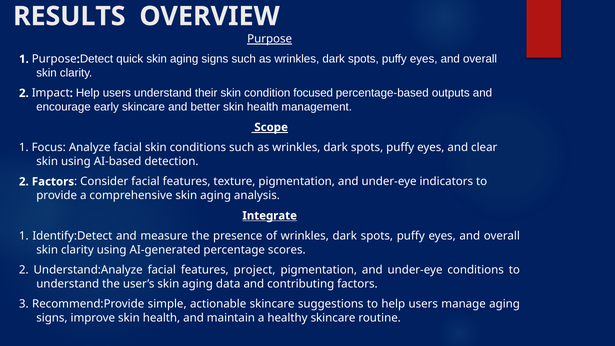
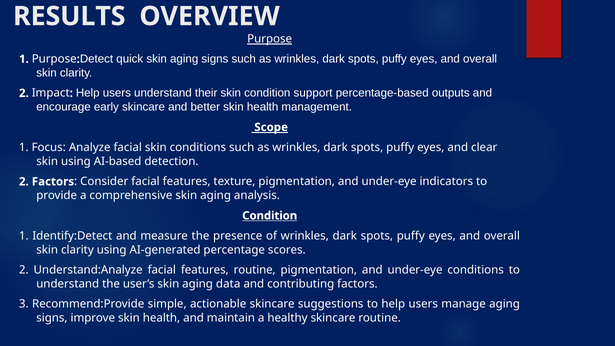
focused: focused -> support
Integrate at (270, 216): Integrate -> Condition
features project: project -> routine
